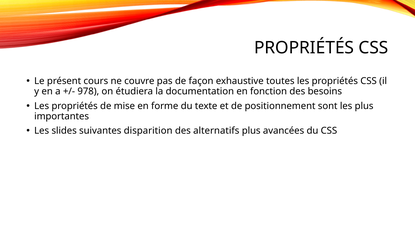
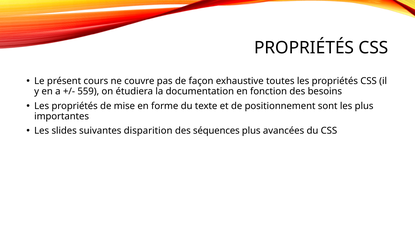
978: 978 -> 559
alternatifs: alternatifs -> séquences
